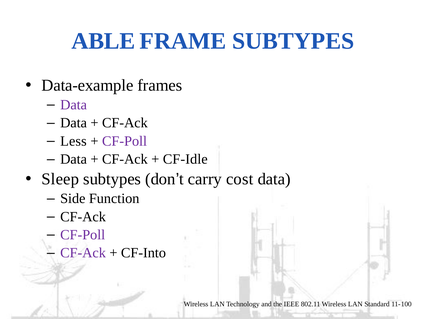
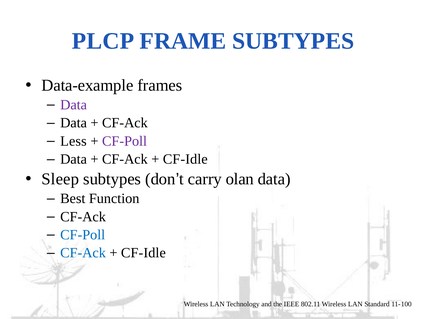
ABLE: ABLE -> PLCP
cost: cost -> olan
Side: Side -> Best
CF-Poll at (83, 235) colour: purple -> blue
CF-Ack at (83, 253) colour: purple -> blue
CF-Into at (143, 253): CF-Into -> CF-Idle
